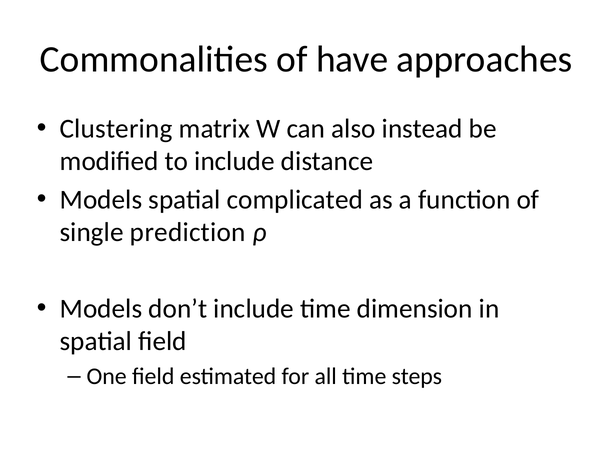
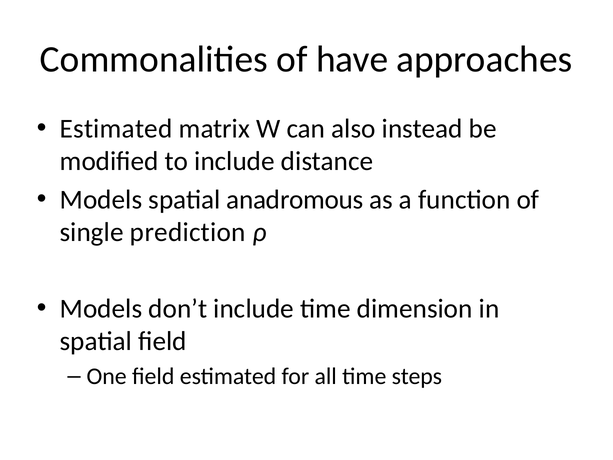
Clustering at (116, 129): Clustering -> Estimated
complicated: complicated -> anadromous
